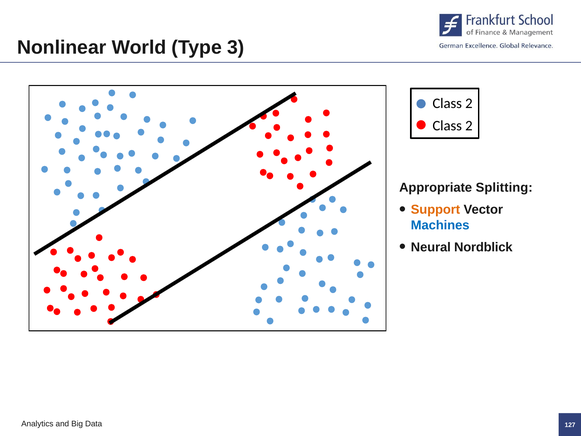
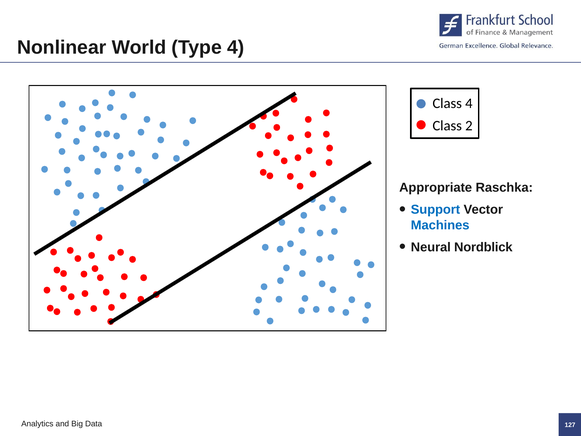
Type 3: 3 -> 4
2 at (469, 103): 2 -> 4
Splitting: Splitting -> Raschka
Support colour: orange -> blue
